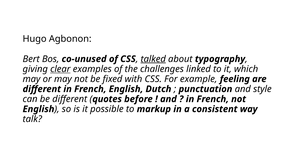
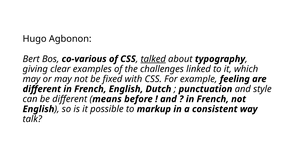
co-unused: co-unused -> co-various
clear underline: present -> none
quotes: quotes -> means
